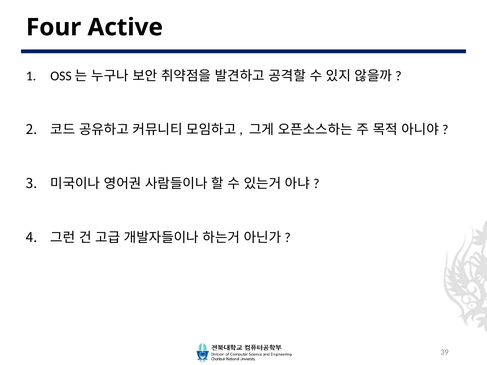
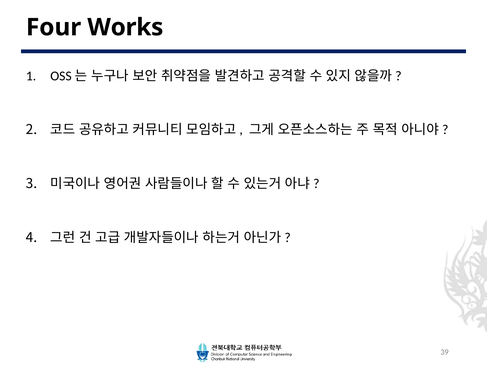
Active: Active -> Works
